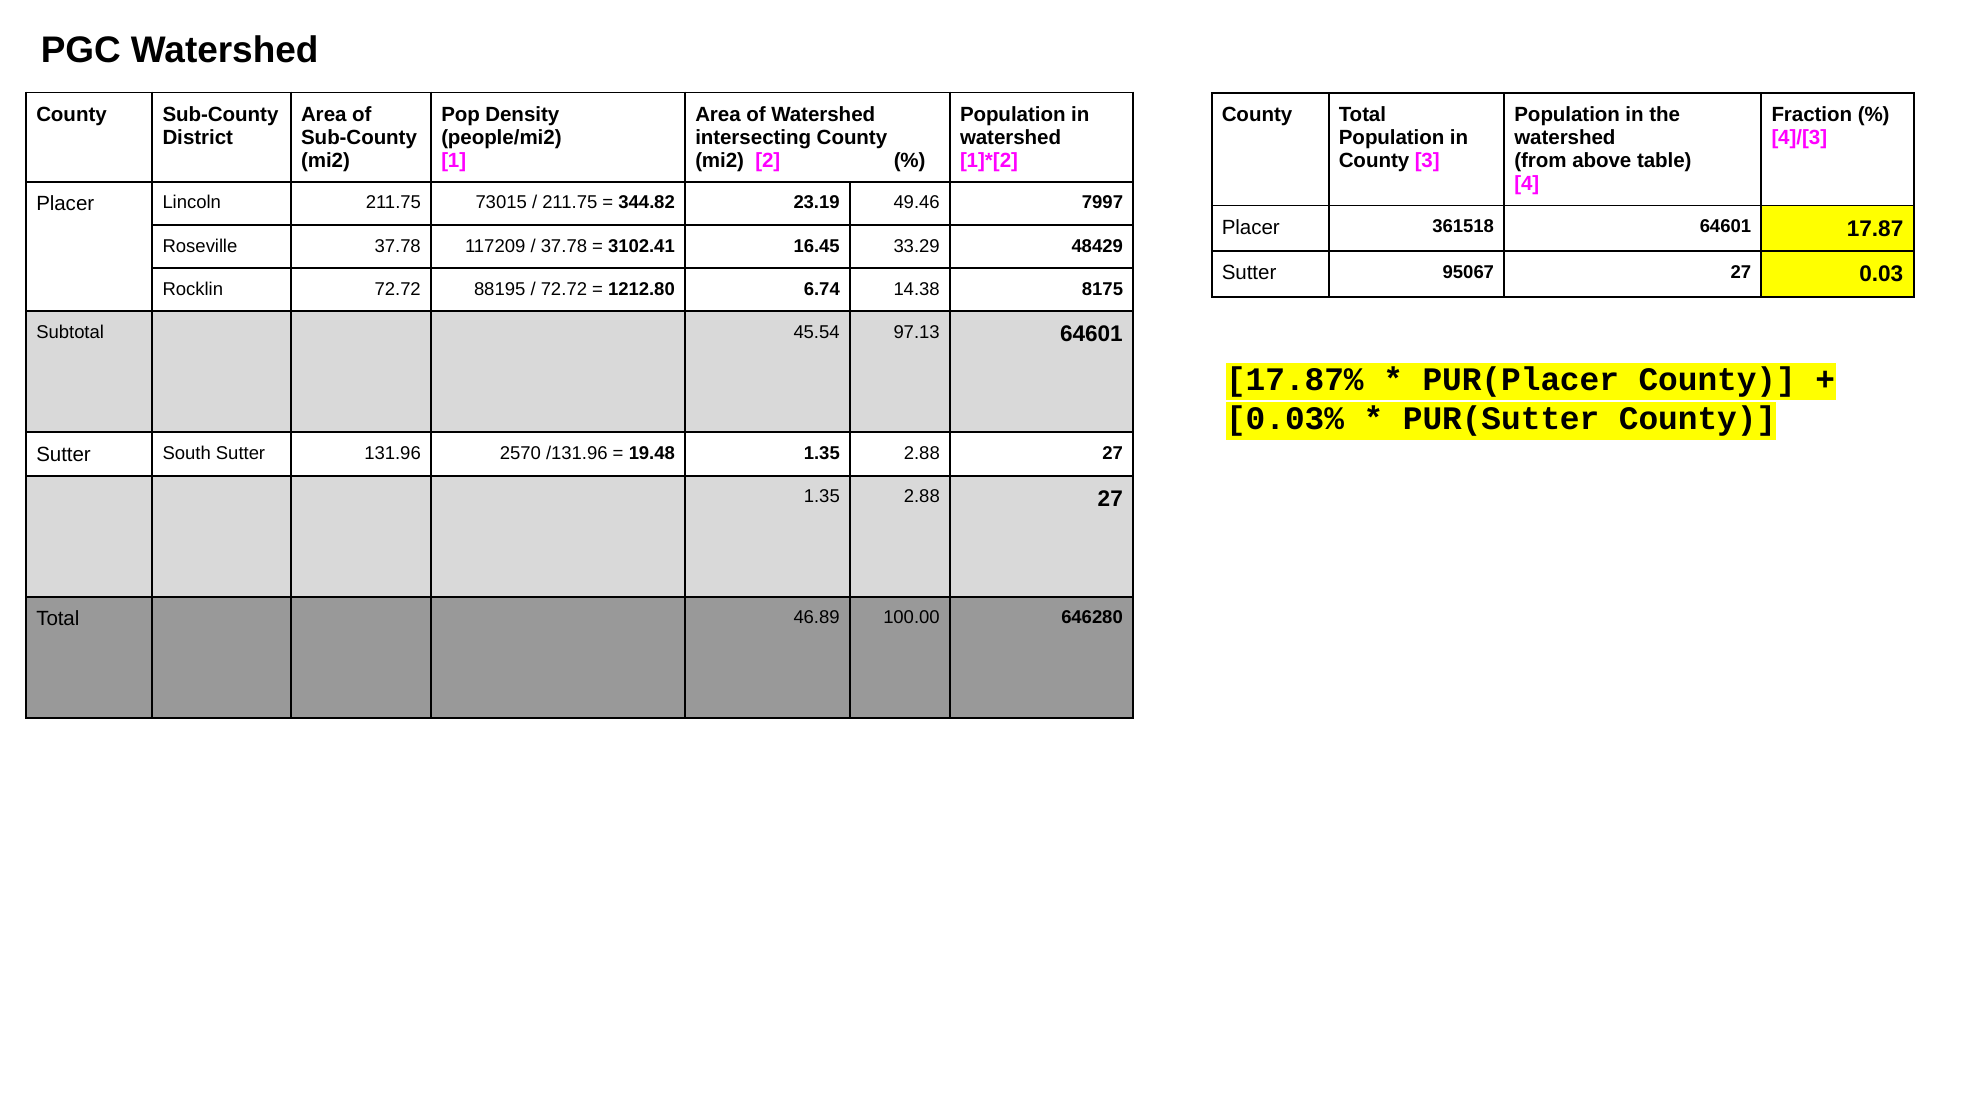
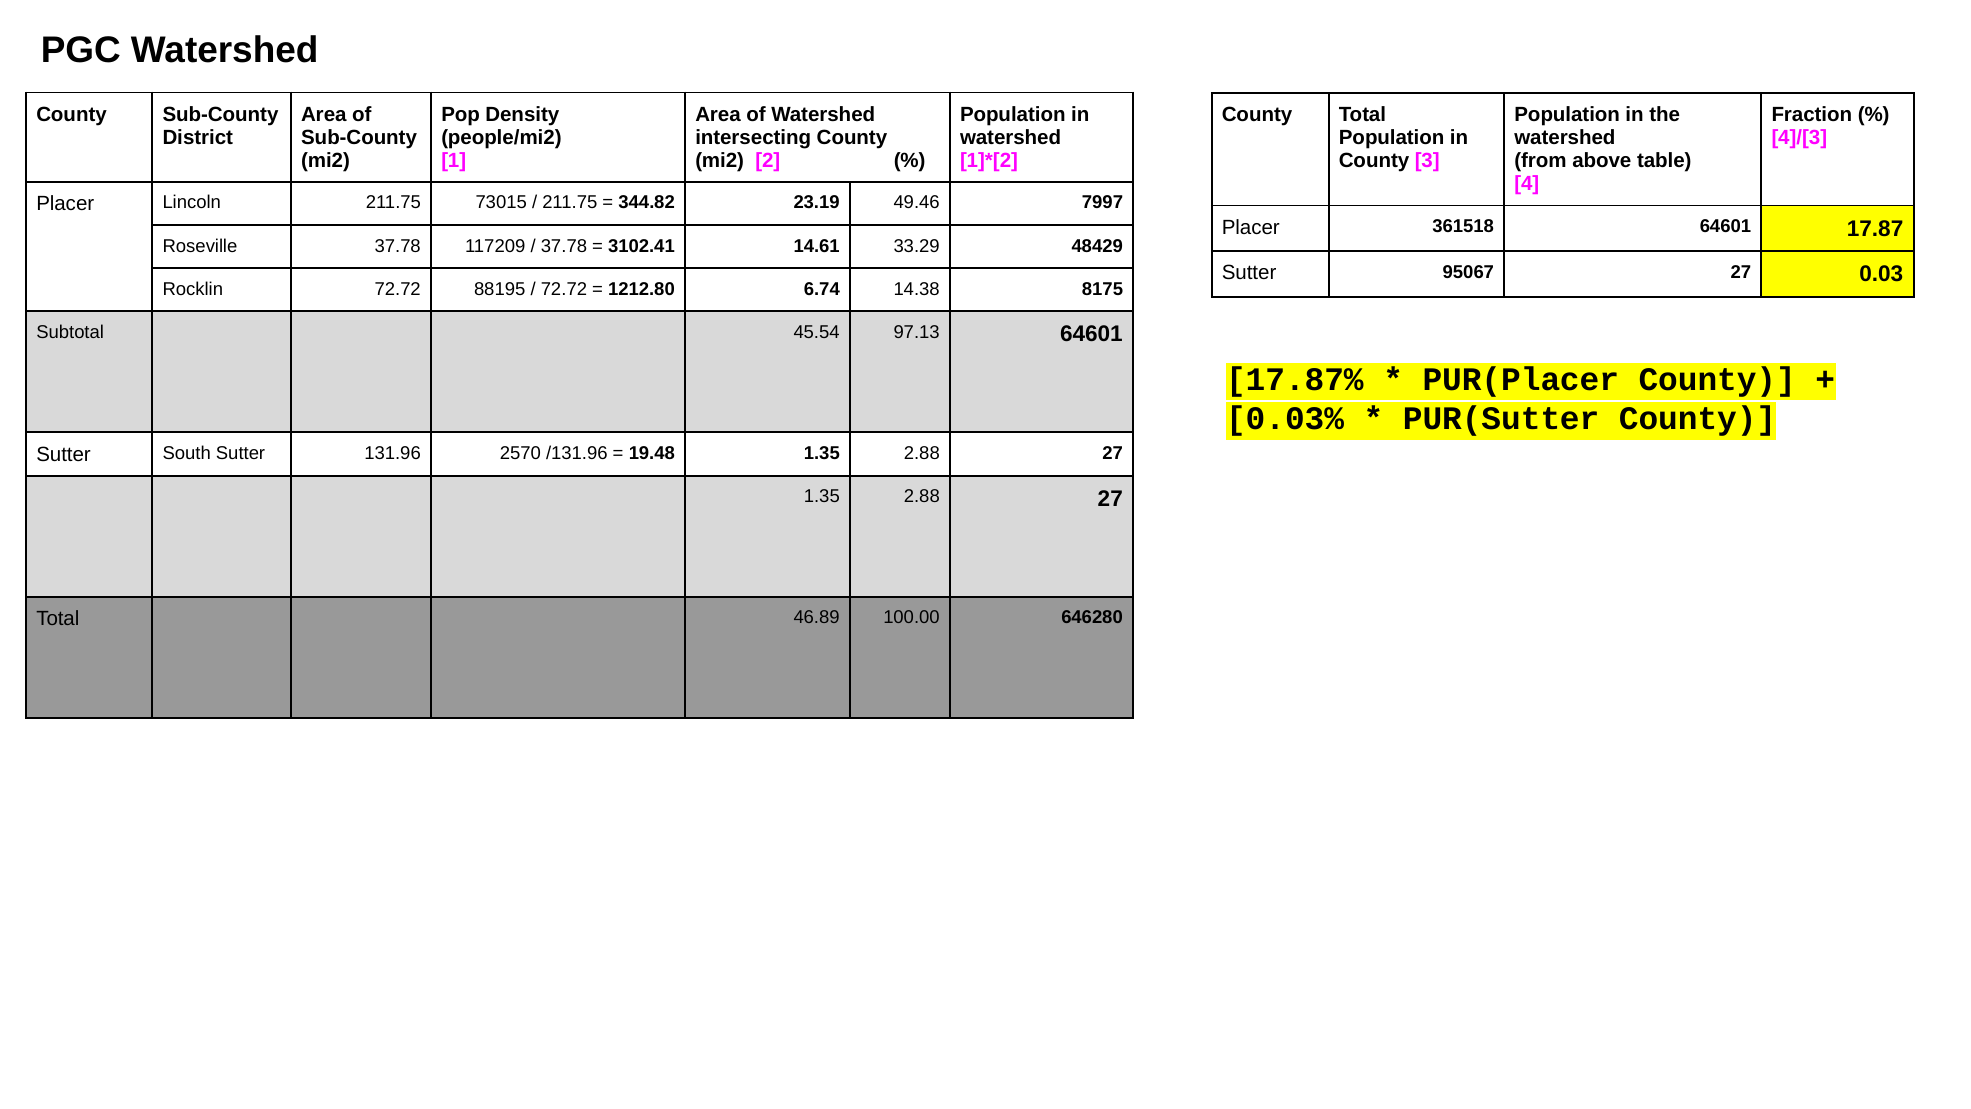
16.45: 16.45 -> 14.61
